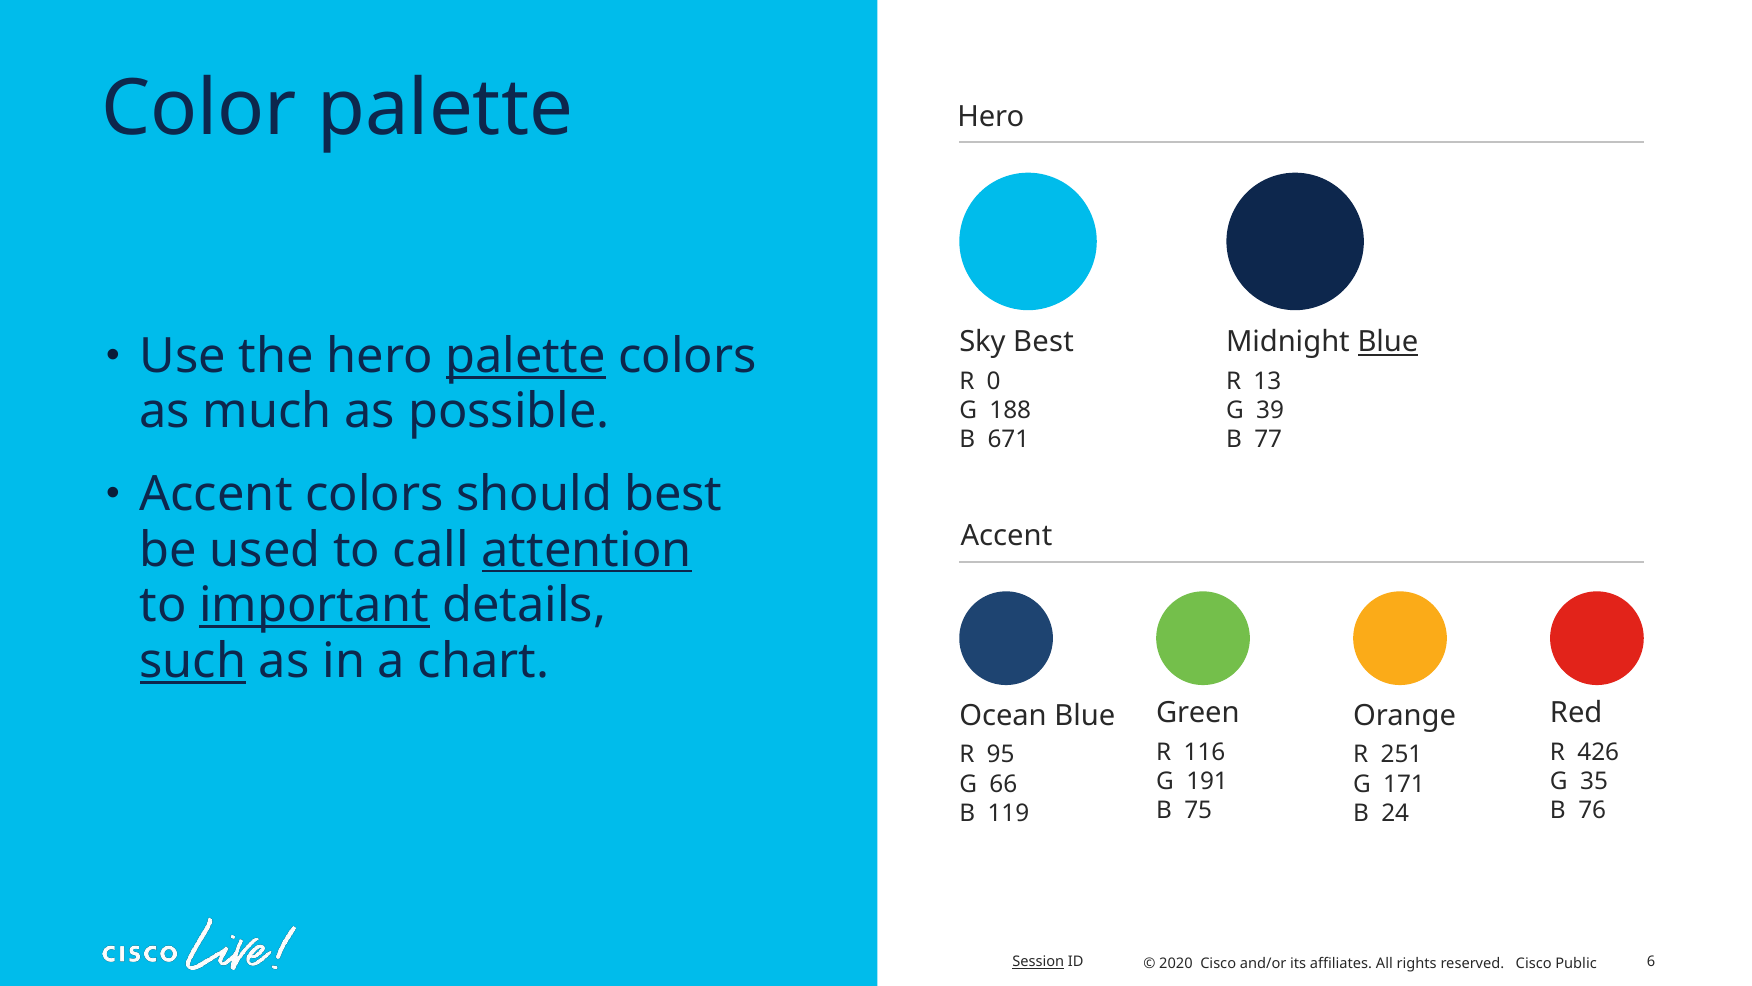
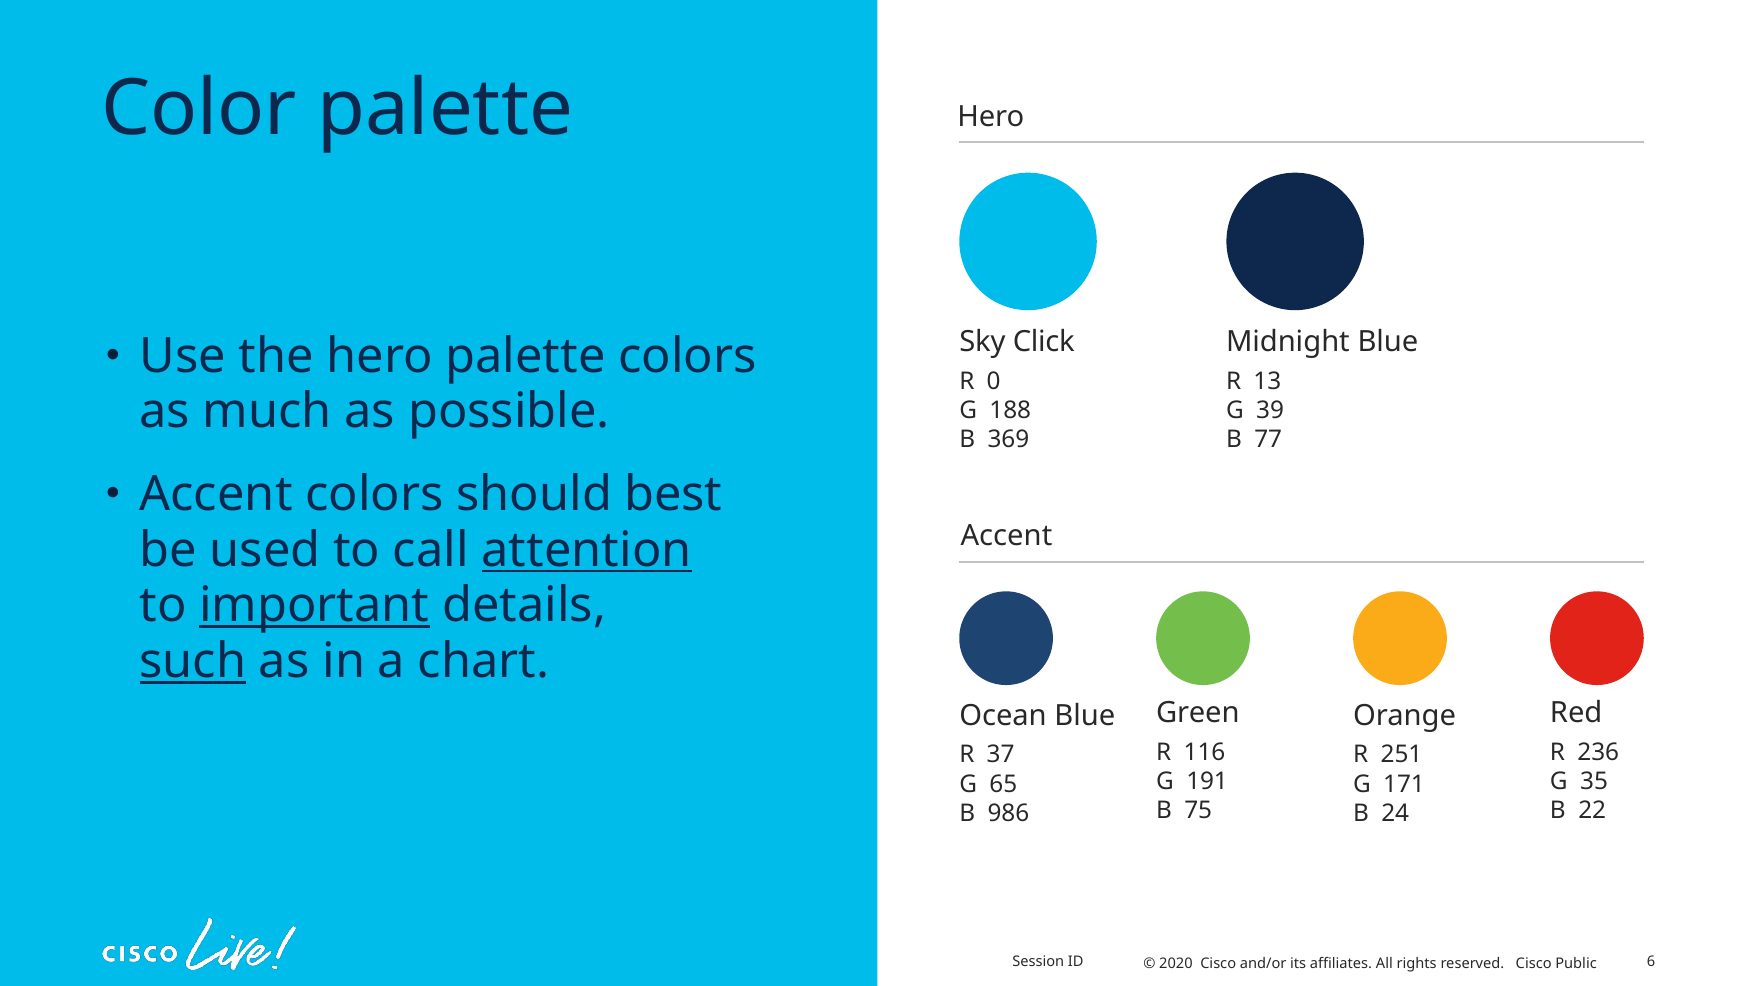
Sky Best: Best -> Click
Blue at (1388, 342) underline: present -> none
palette at (526, 356) underline: present -> none
671: 671 -> 369
426: 426 -> 236
95: 95 -> 37
66: 66 -> 65
76: 76 -> 22
119: 119 -> 986
Session underline: present -> none
